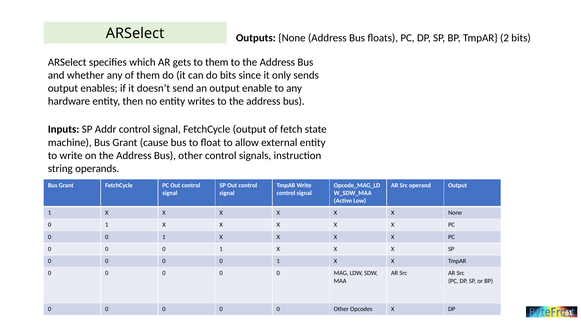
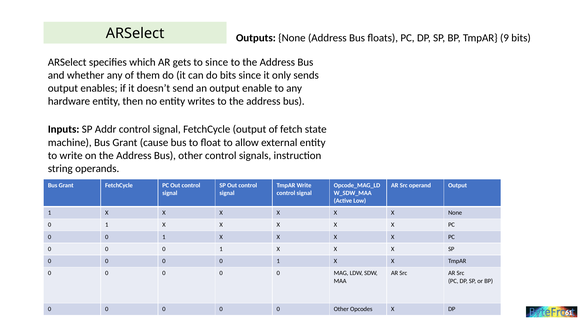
2: 2 -> 9
to them: them -> since
